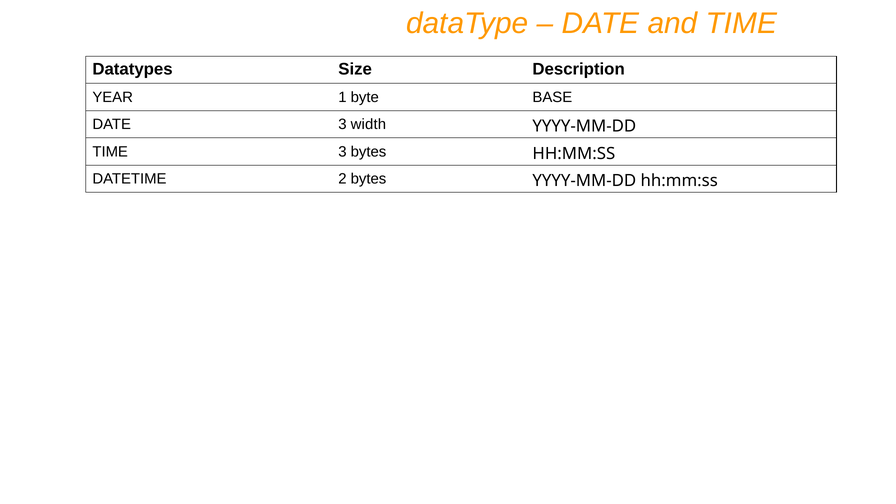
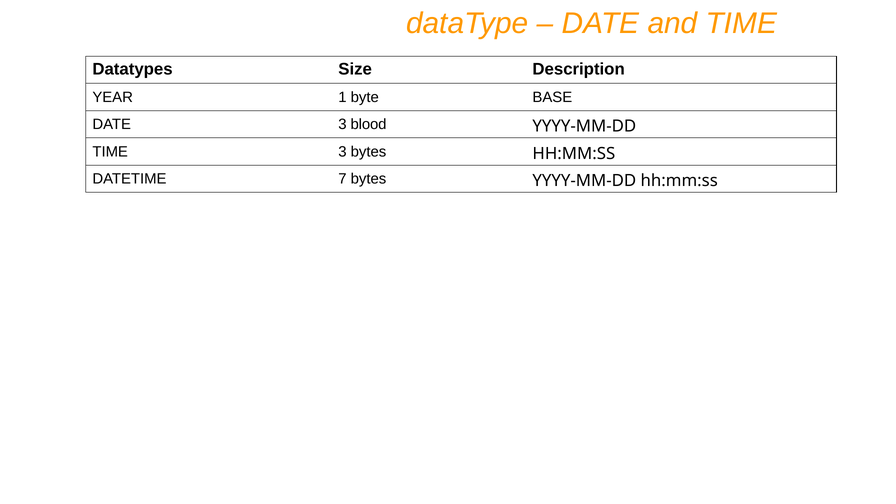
width: width -> blood
2: 2 -> 7
